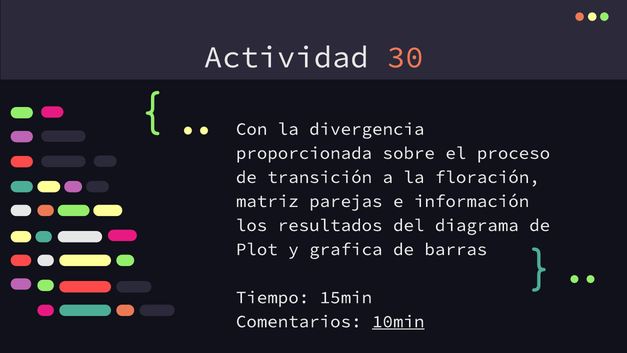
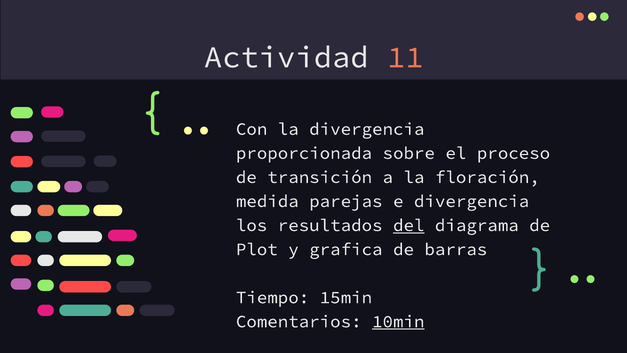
30: 30 -> 11
matriz: matriz -> medida
e información: información -> divergencia
del underline: none -> present
